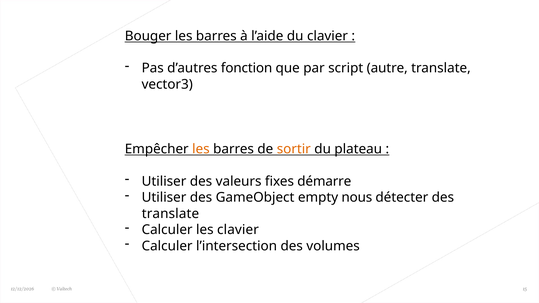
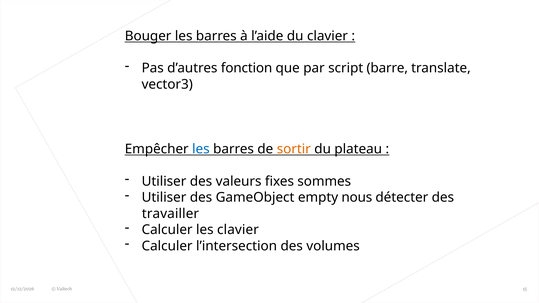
autre: autre -> barre
les at (201, 149) colour: orange -> blue
démarre: démarre -> sommes
translate at (170, 214): translate -> travailler
